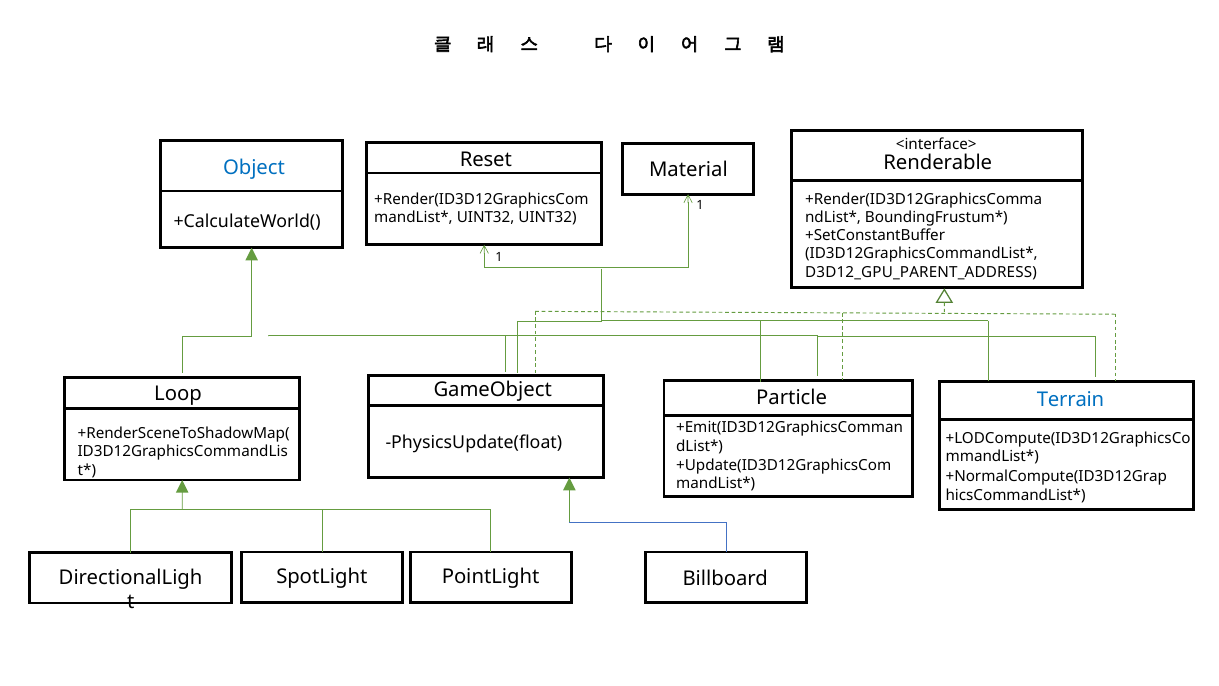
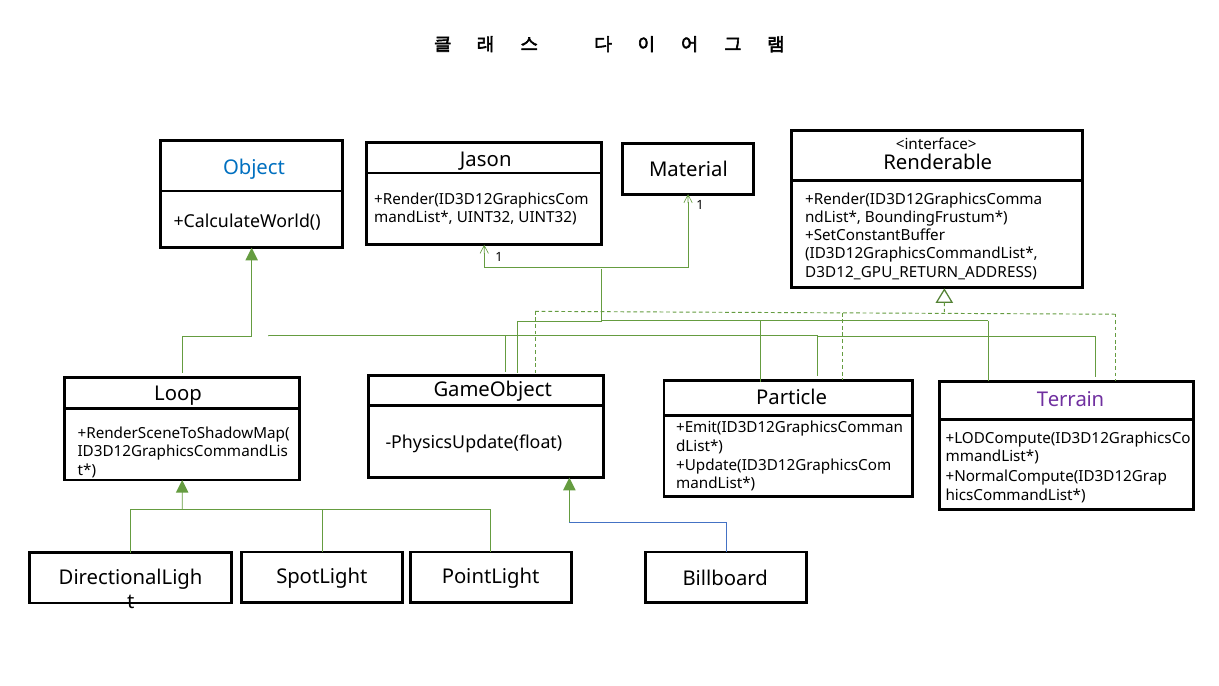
Reset: Reset -> Jason
D3D12_GPU_PARENT_ADDRESS: D3D12_GPU_PARENT_ADDRESS -> D3D12_GPU_RETURN_ADDRESS
Terrain colour: blue -> purple
